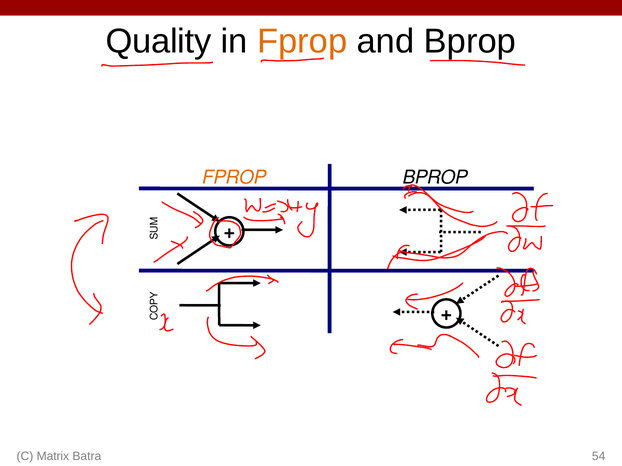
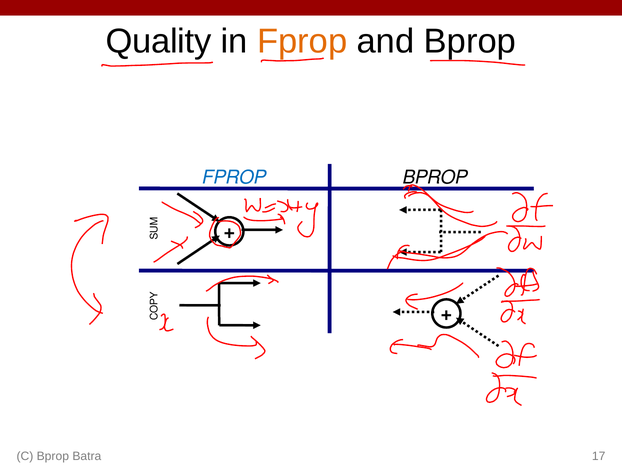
FPROP at (233, 177) colour: orange -> blue
C Matrix: Matrix -> Bprop
54: 54 -> 17
